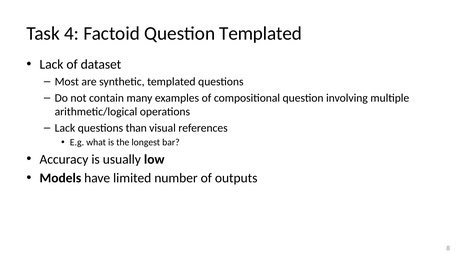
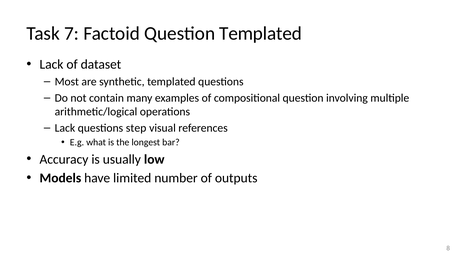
4: 4 -> 7
than: than -> step
